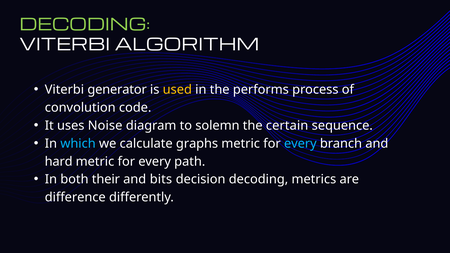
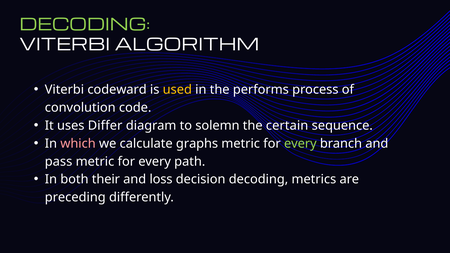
generator: generator -> codeward
Noise: Noise -> Differ
which colour: light blue -> pink
every at (300, 144) colour: light blue -> light green
hard: hard -> pass
bits: bits -> loss
difference: difference -> preceding
